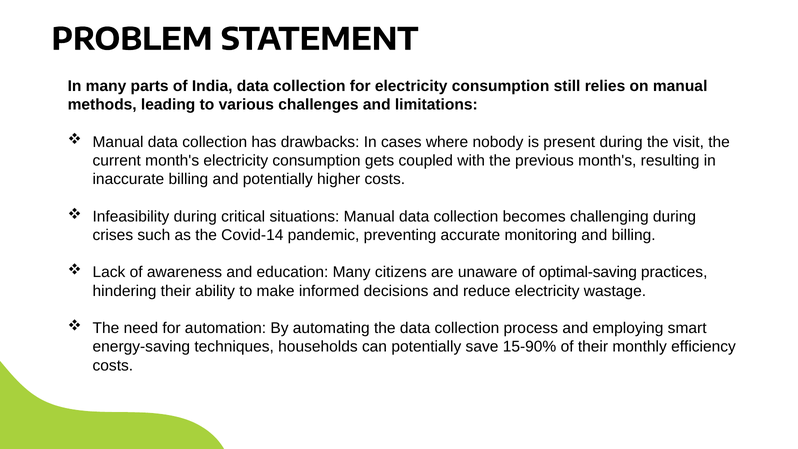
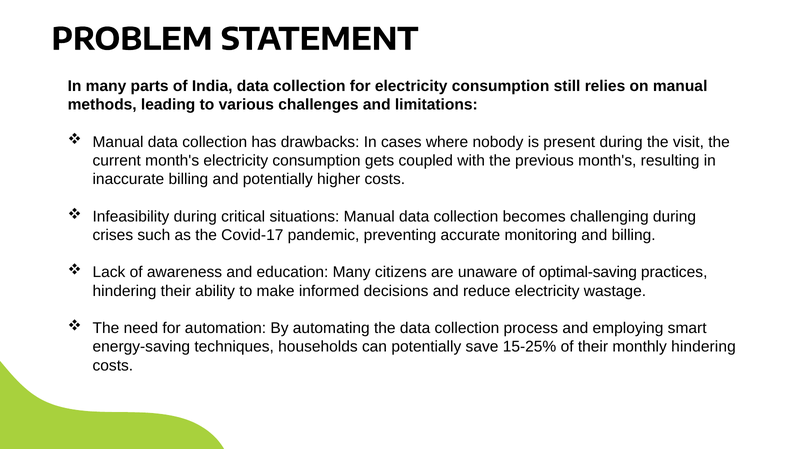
Covid-14: Covid-14 -> Covid-17
15-90%: 15-90% -> 15-25%
monthly efficiency: efficiency -> hindering
